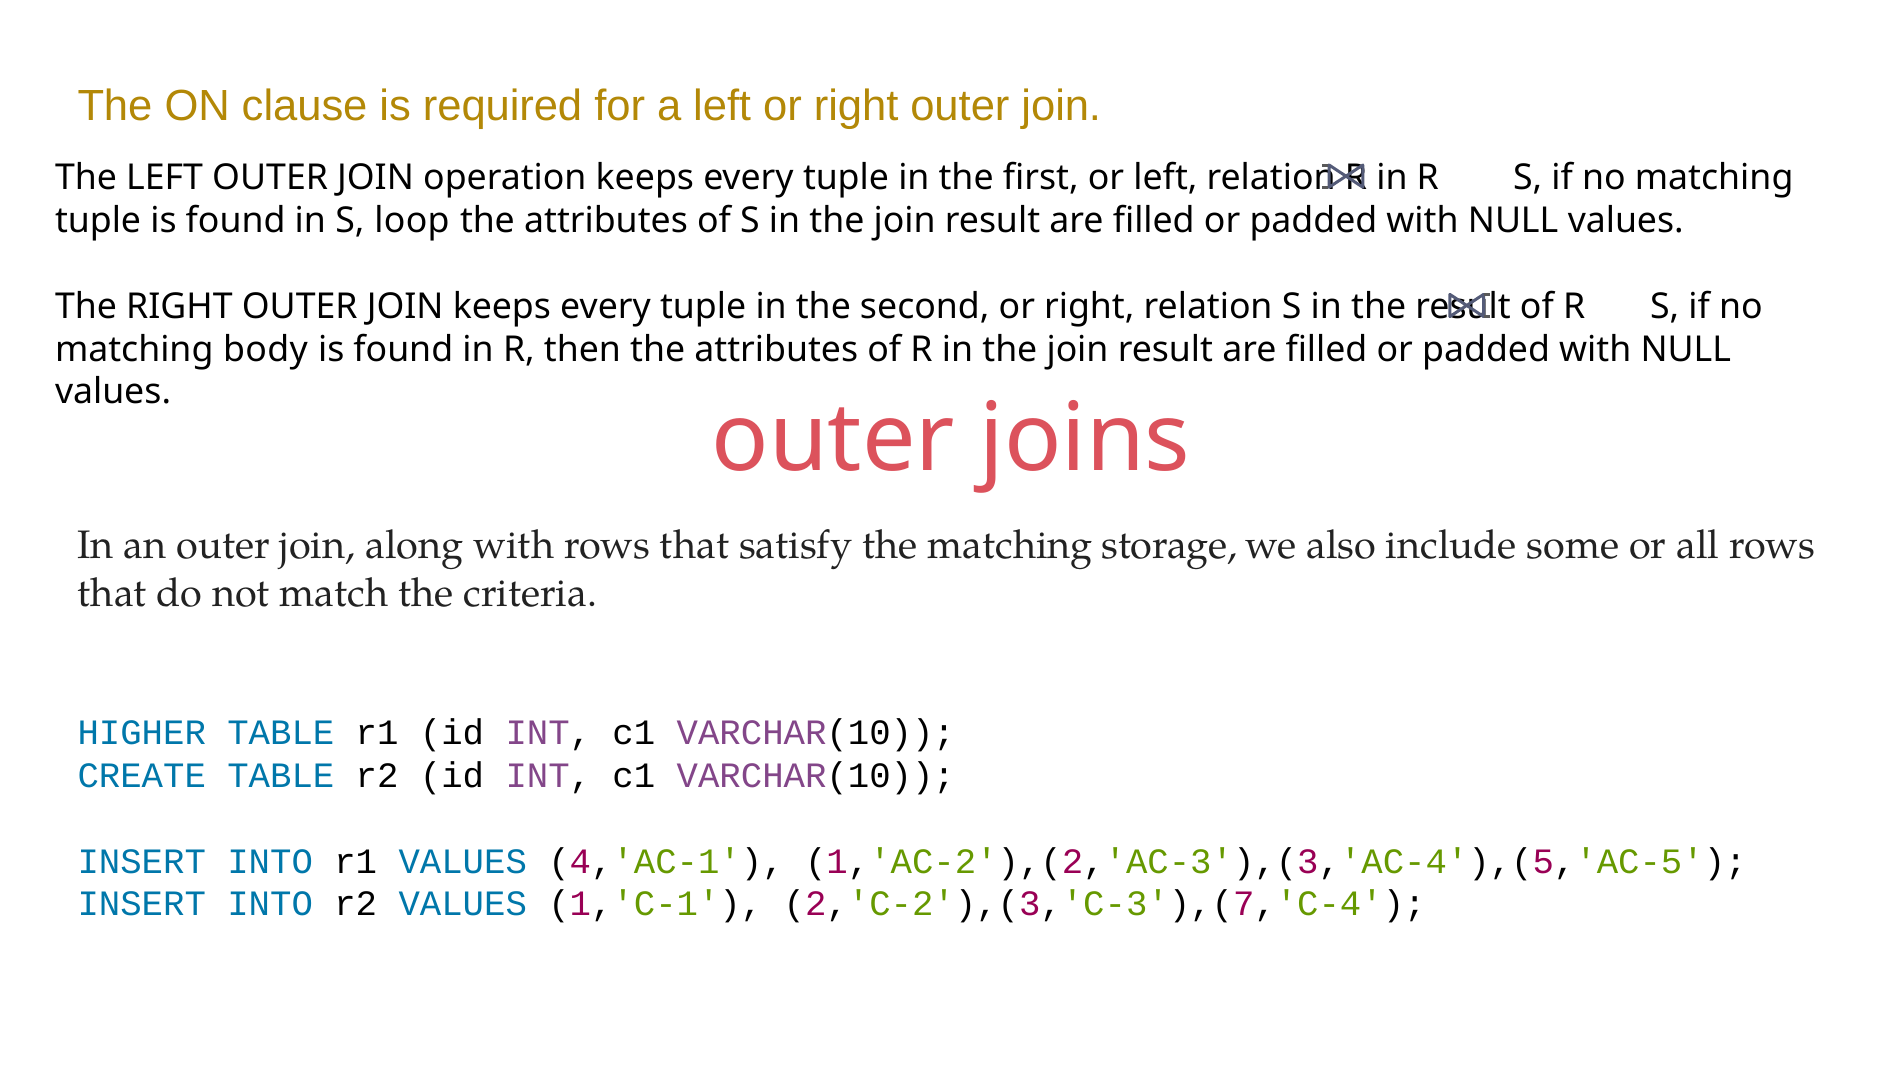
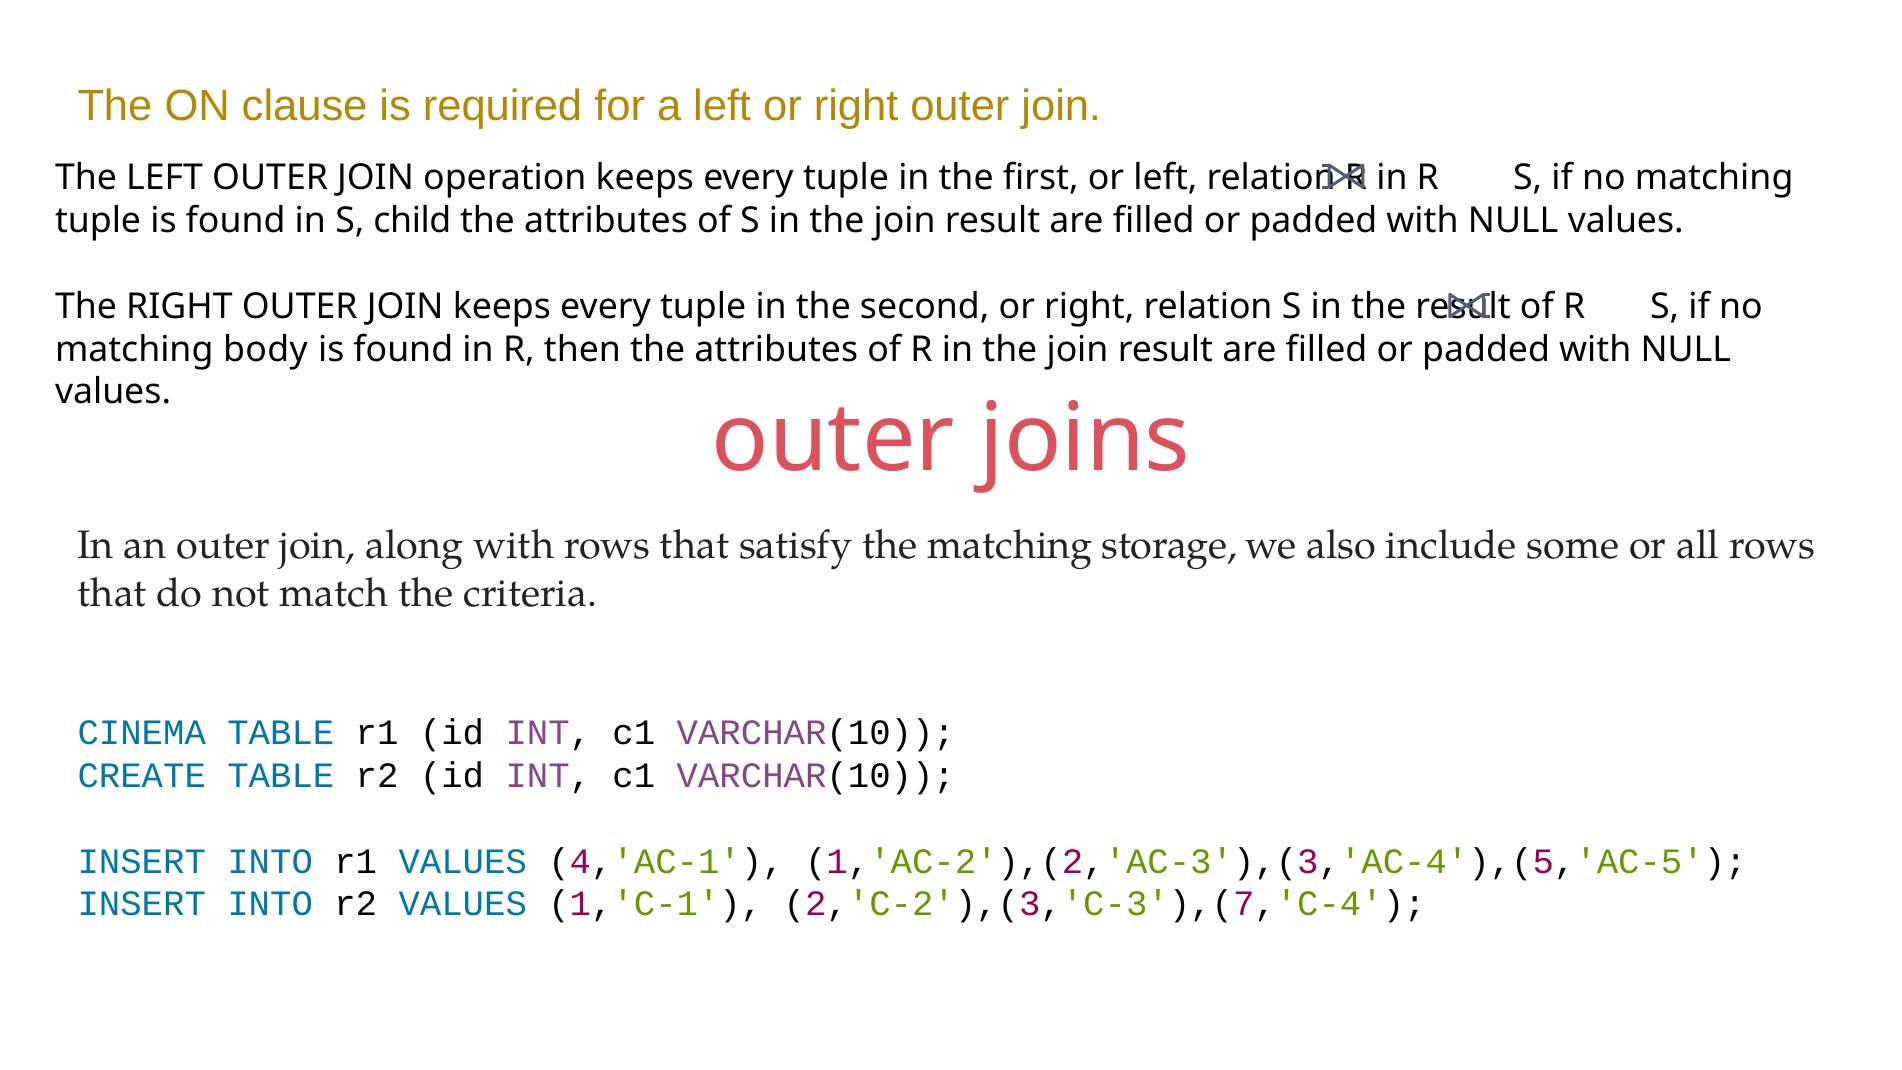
loop: loop -> child
HIGHER: HIGHER -> CINEMA
